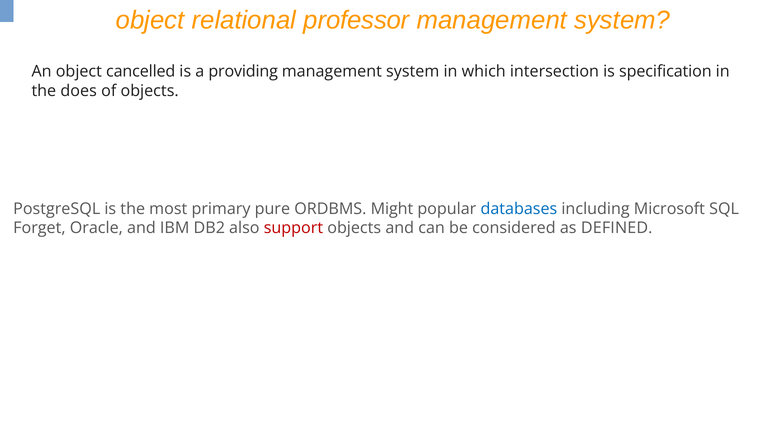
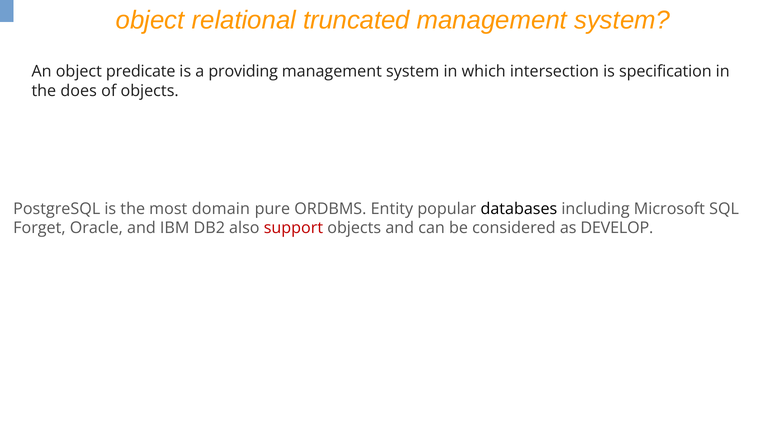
professor: professor -> truncated
cancelled: cancelled -> predicate
primary: primary -> domain
Might: Might -> Entity
databases colour: blue -> black
DEFINED: DEFINED -> DEVELOP
